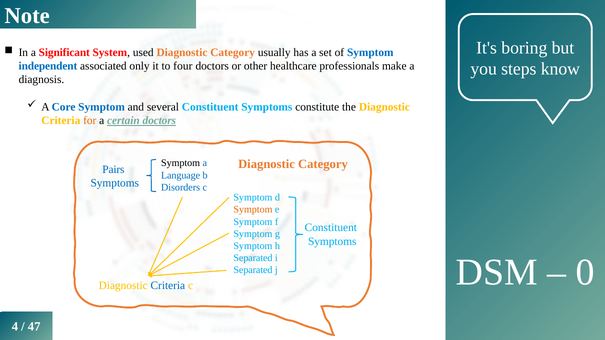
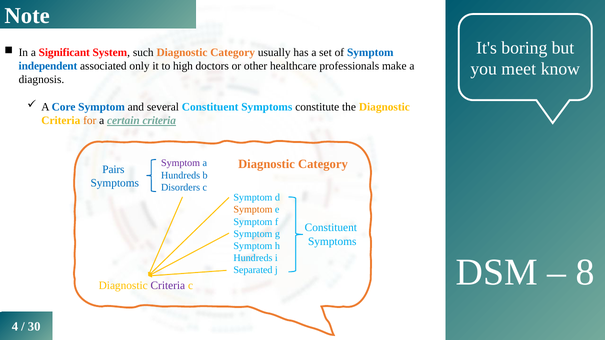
used: used -> such
steps: steps -> meet
four: four -> high
certain doctors: doctors -> criteria
Symptom at (181, 163) colour: black -> purple
Language at (181, 175): Language -> Hundreds
Separated at (253, 258): Separated -> Hundreds
Criteria at (168, 286) colour: blue -> purple
0: 0 -> 8
47: 47 -> 30
